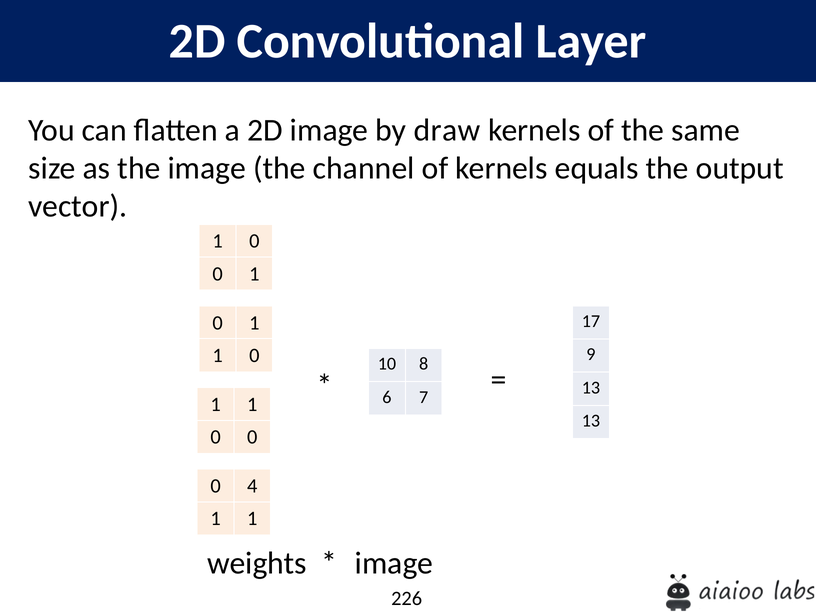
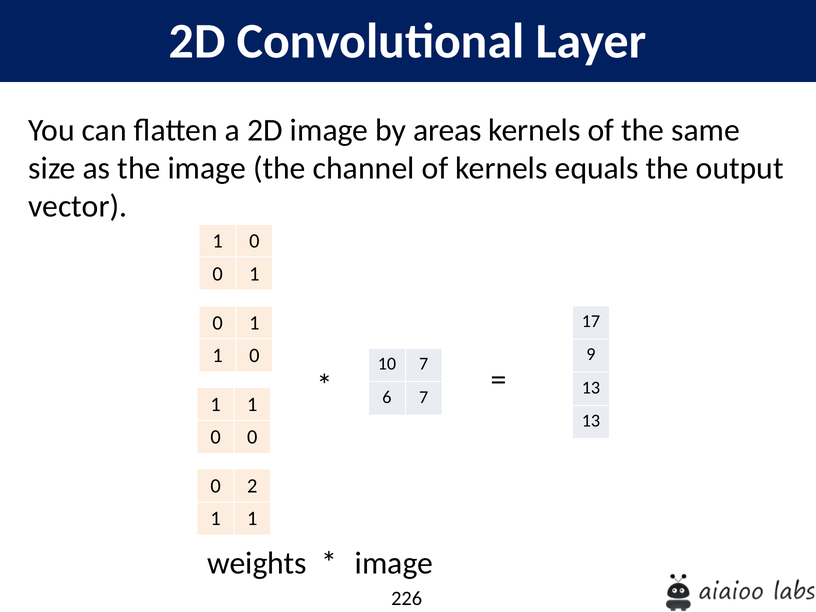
draw: draw -> areas
10 8: 8 -> 7
4: 4 -> 2
